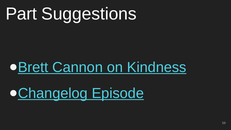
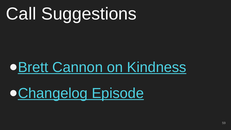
Part: Part -> Call
